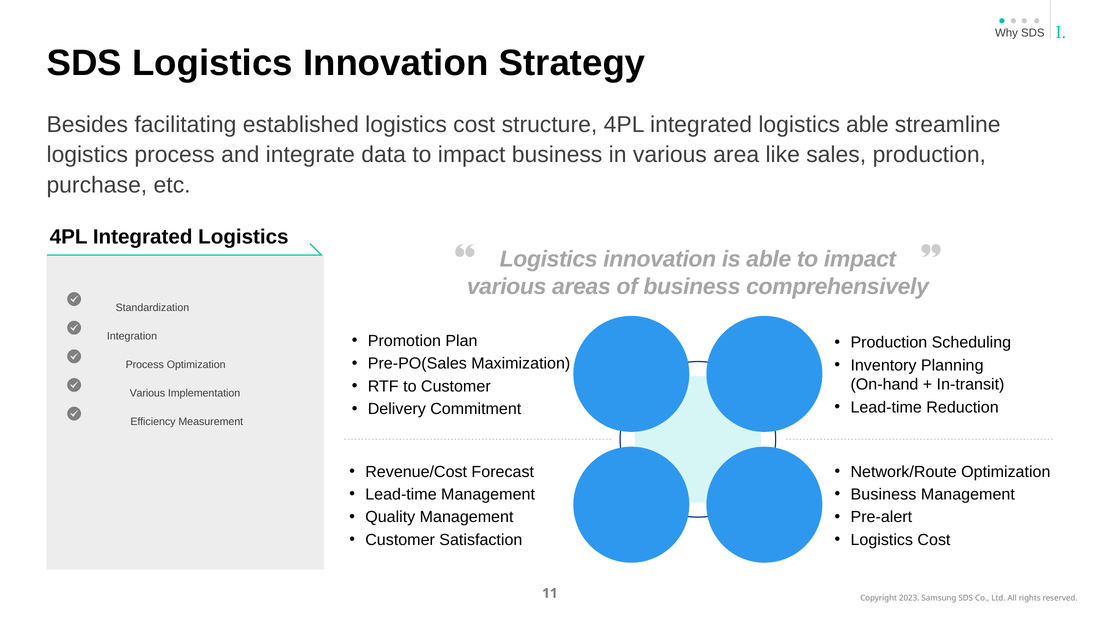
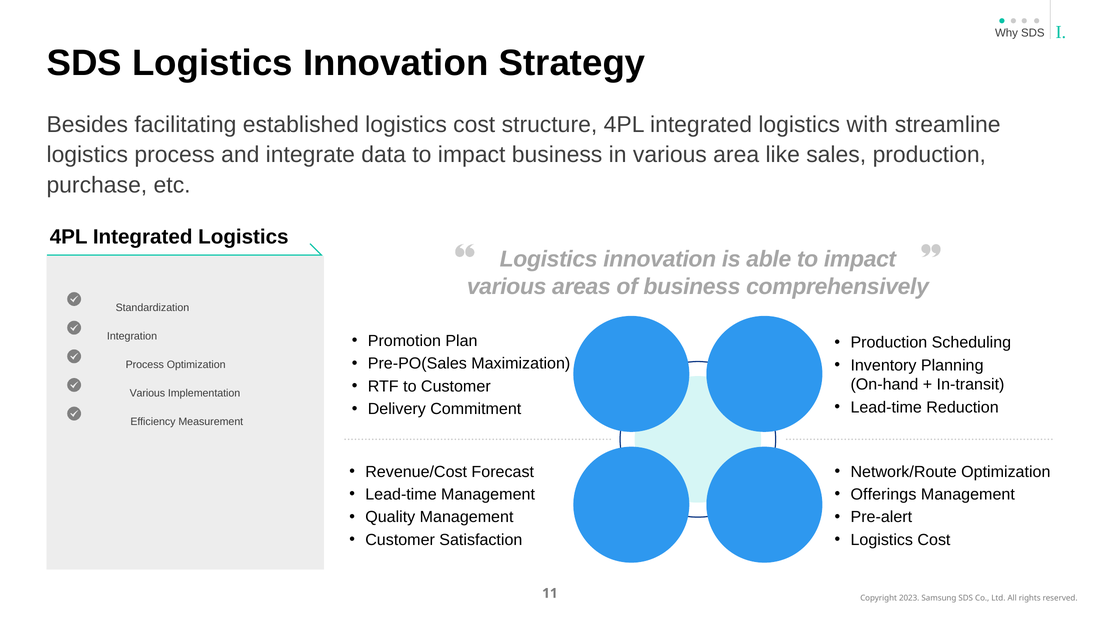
logistics able: able -> with
Business at (883, 494): Business -> Offerings
